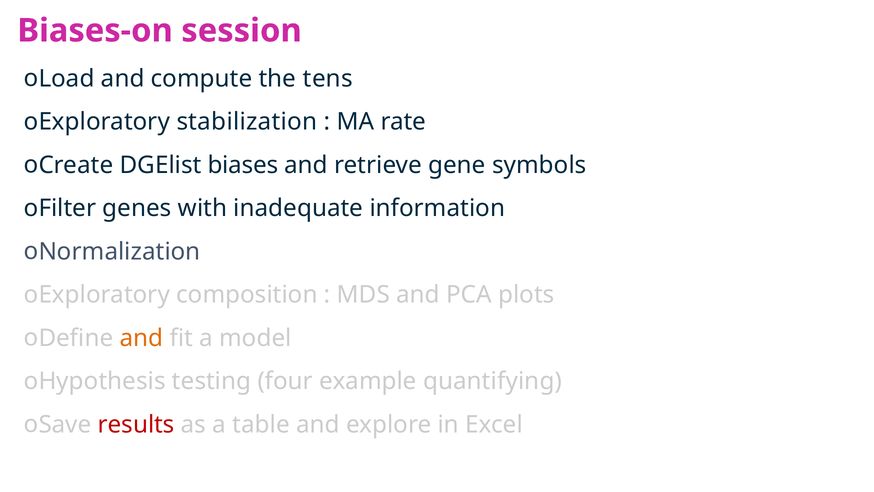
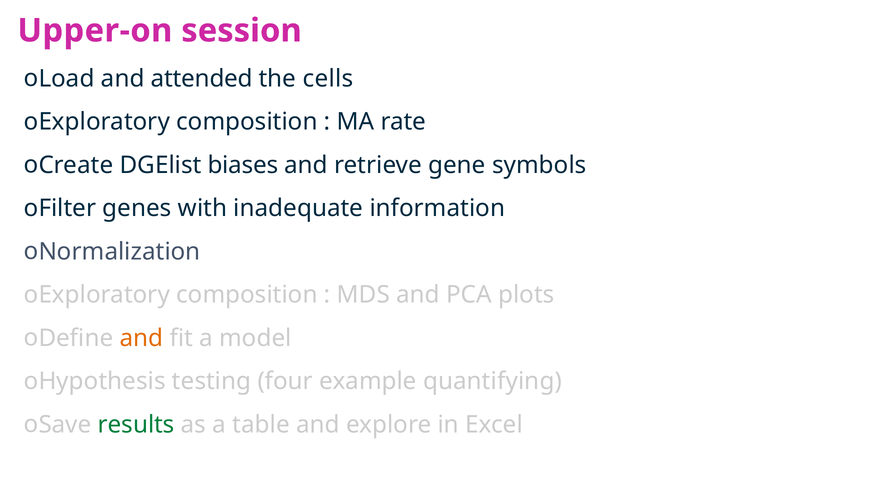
Biases-on: Biases-on -> Upper-on
compute: compute -> attended
tens: tens -> cells
stabilization at (247, 122): stabilization -> composition
results colour: red -> green
